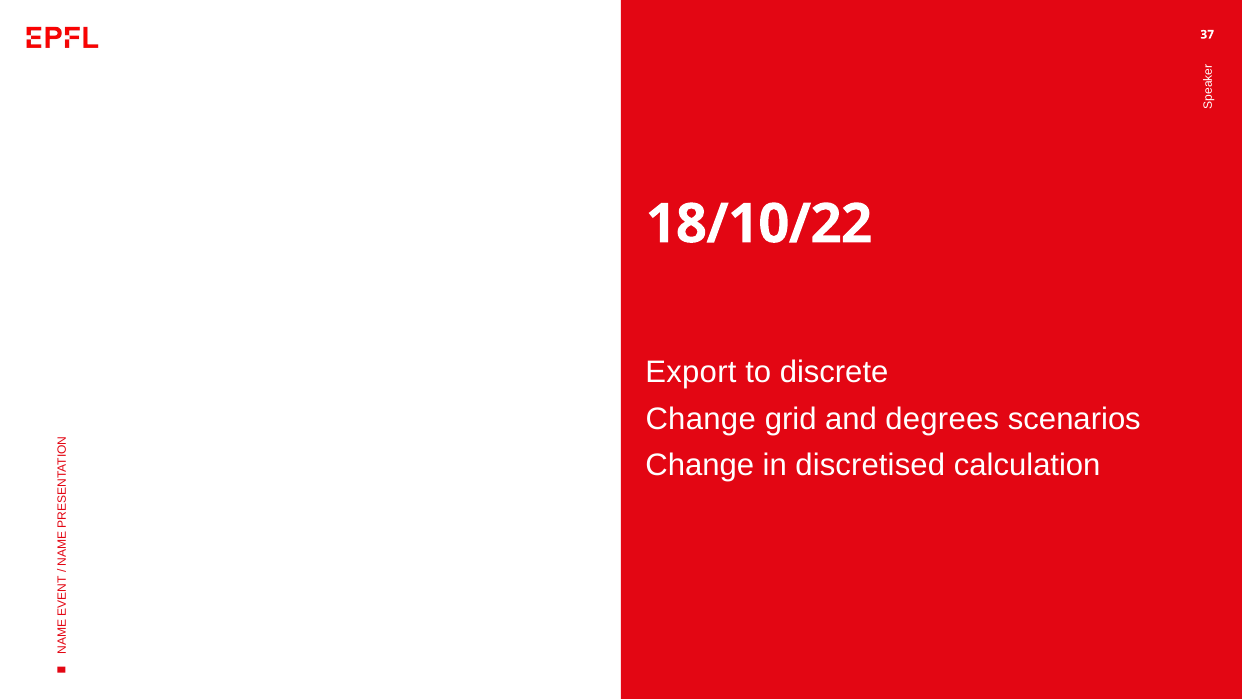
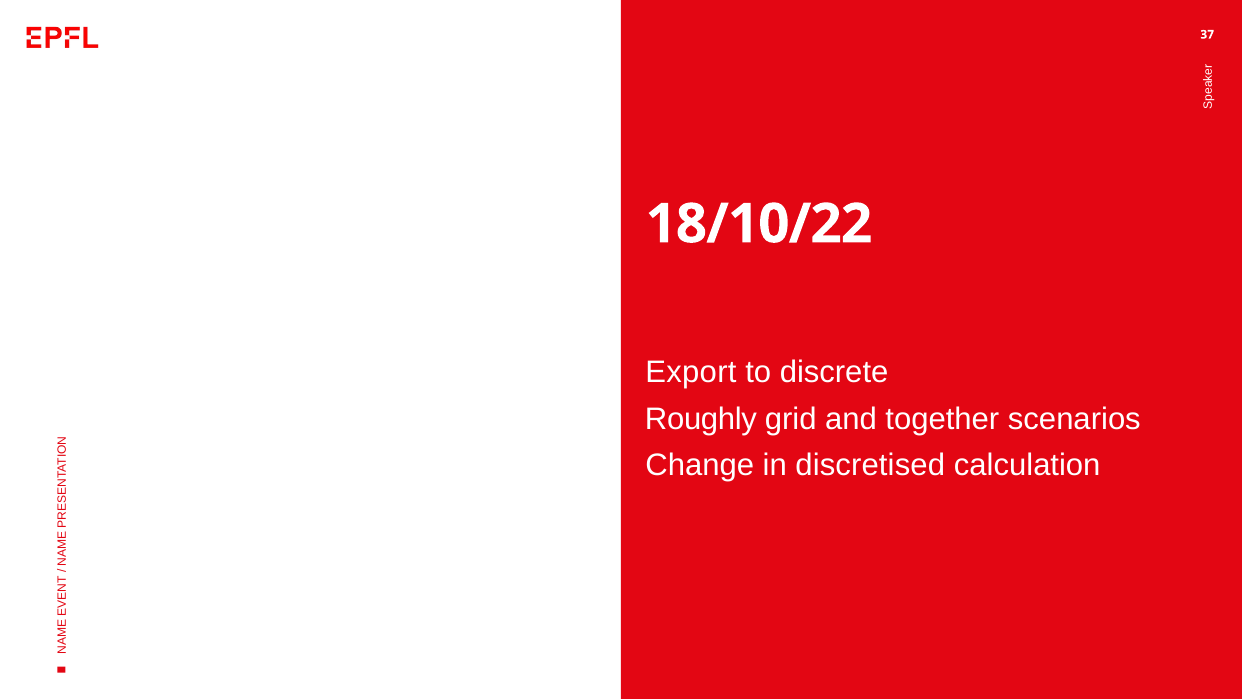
Change at (701, 419): Change -> Roughly
degrees: degrees -> together
